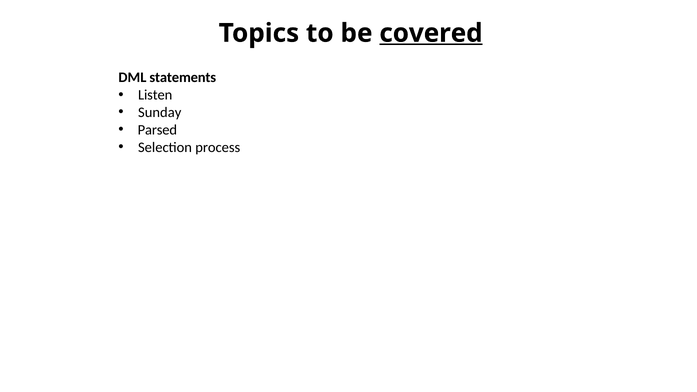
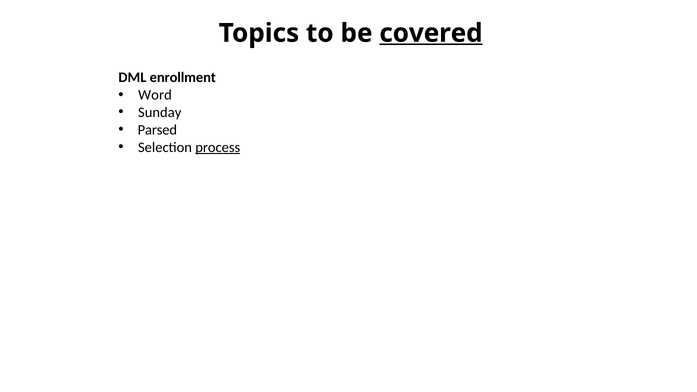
statements: statements -> enrollment
Listen: Listen -> Word
process underline: none -> present
